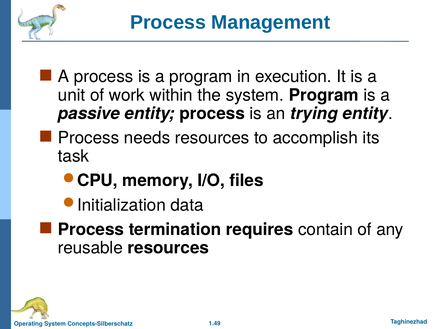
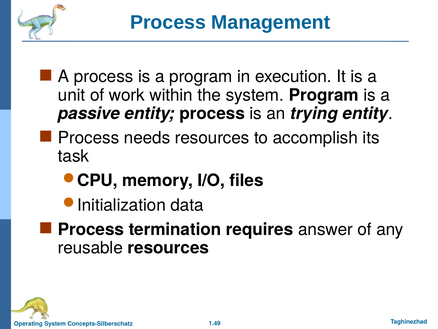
contain: contain -> answer
